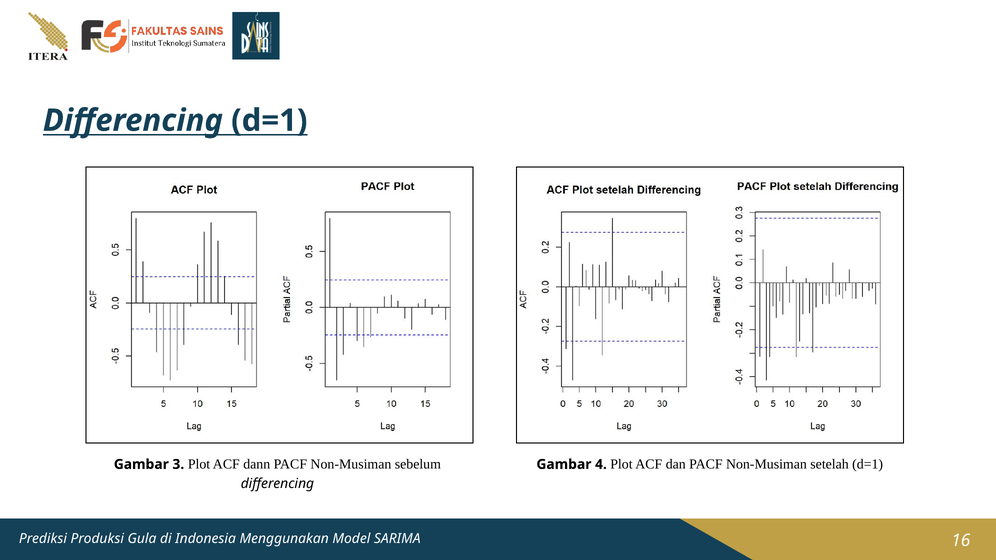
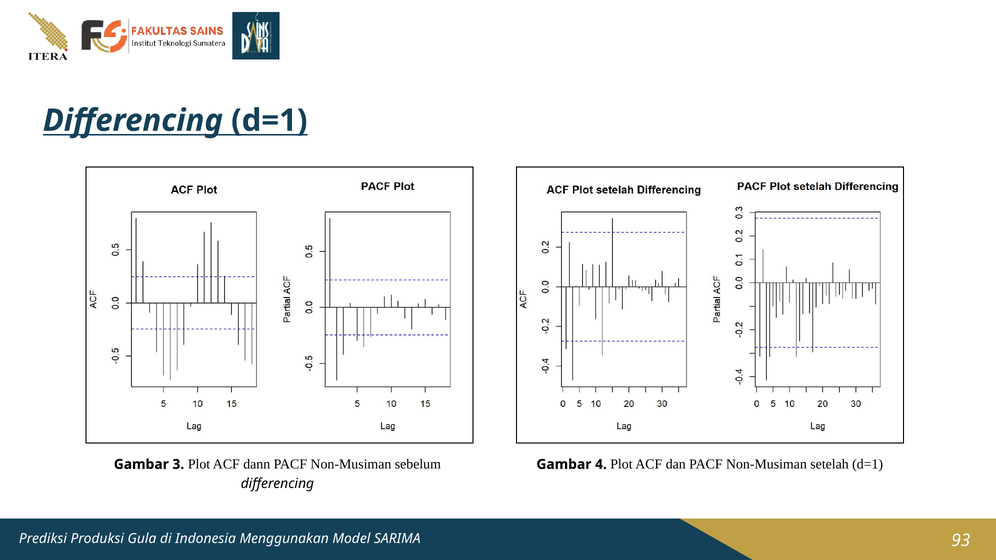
16: 16 -> 93
